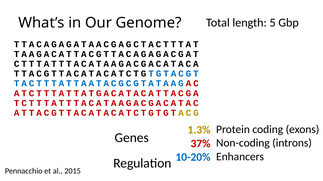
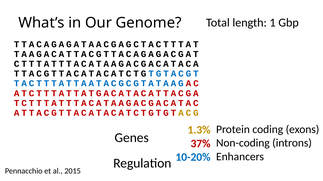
5: 5 -> 1
